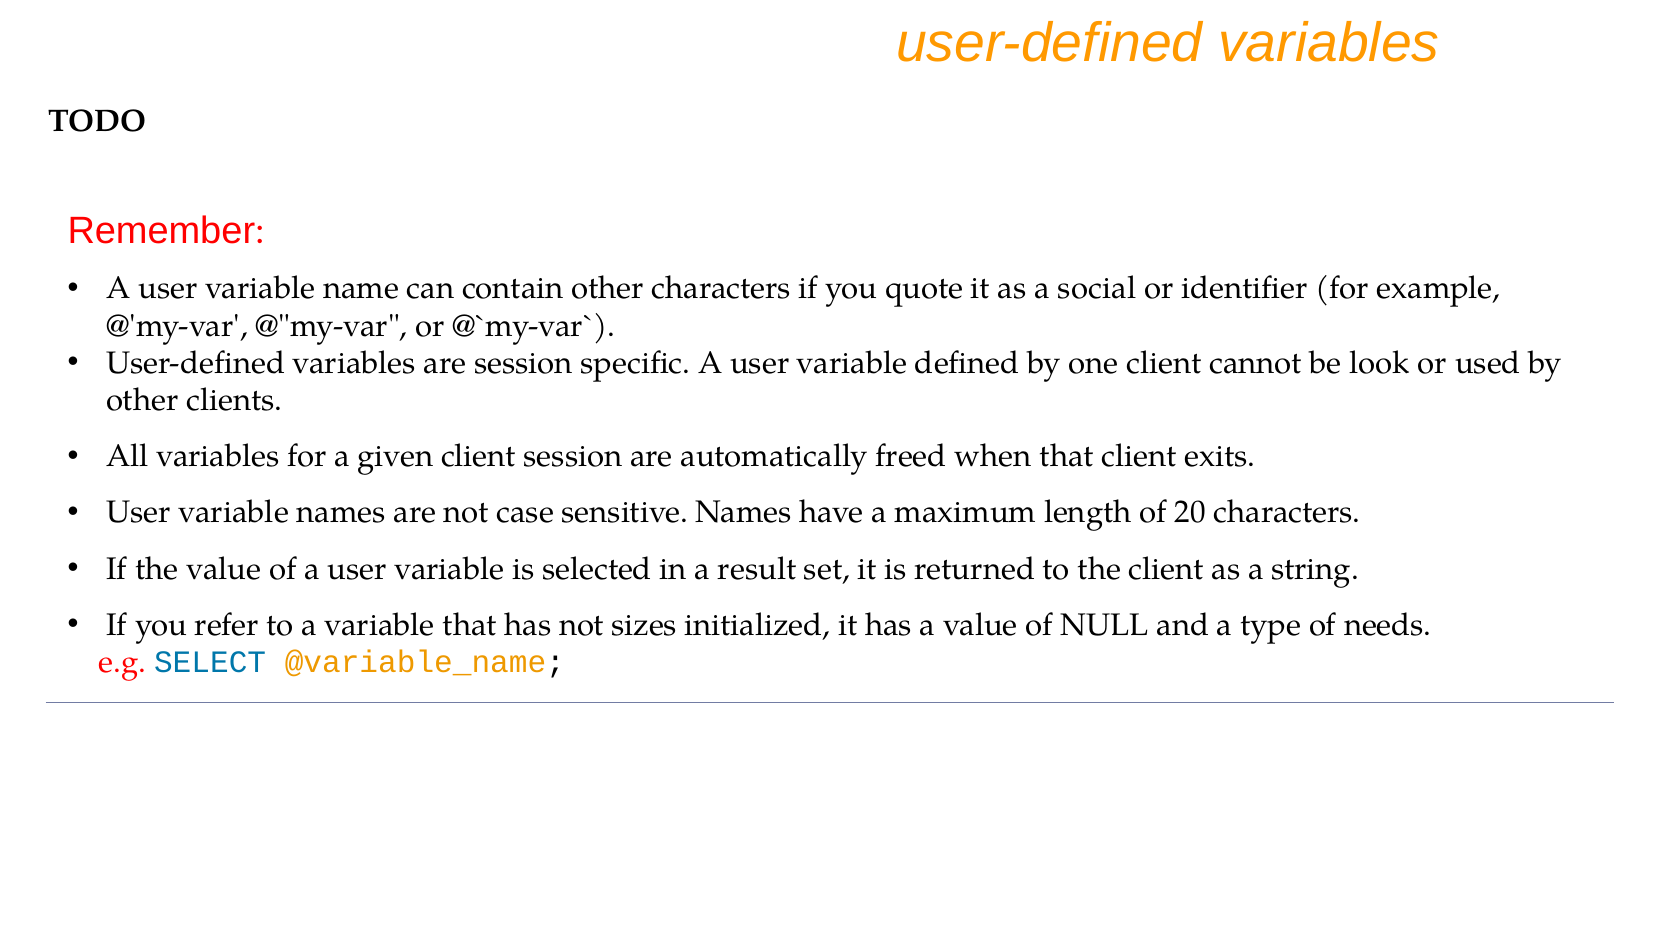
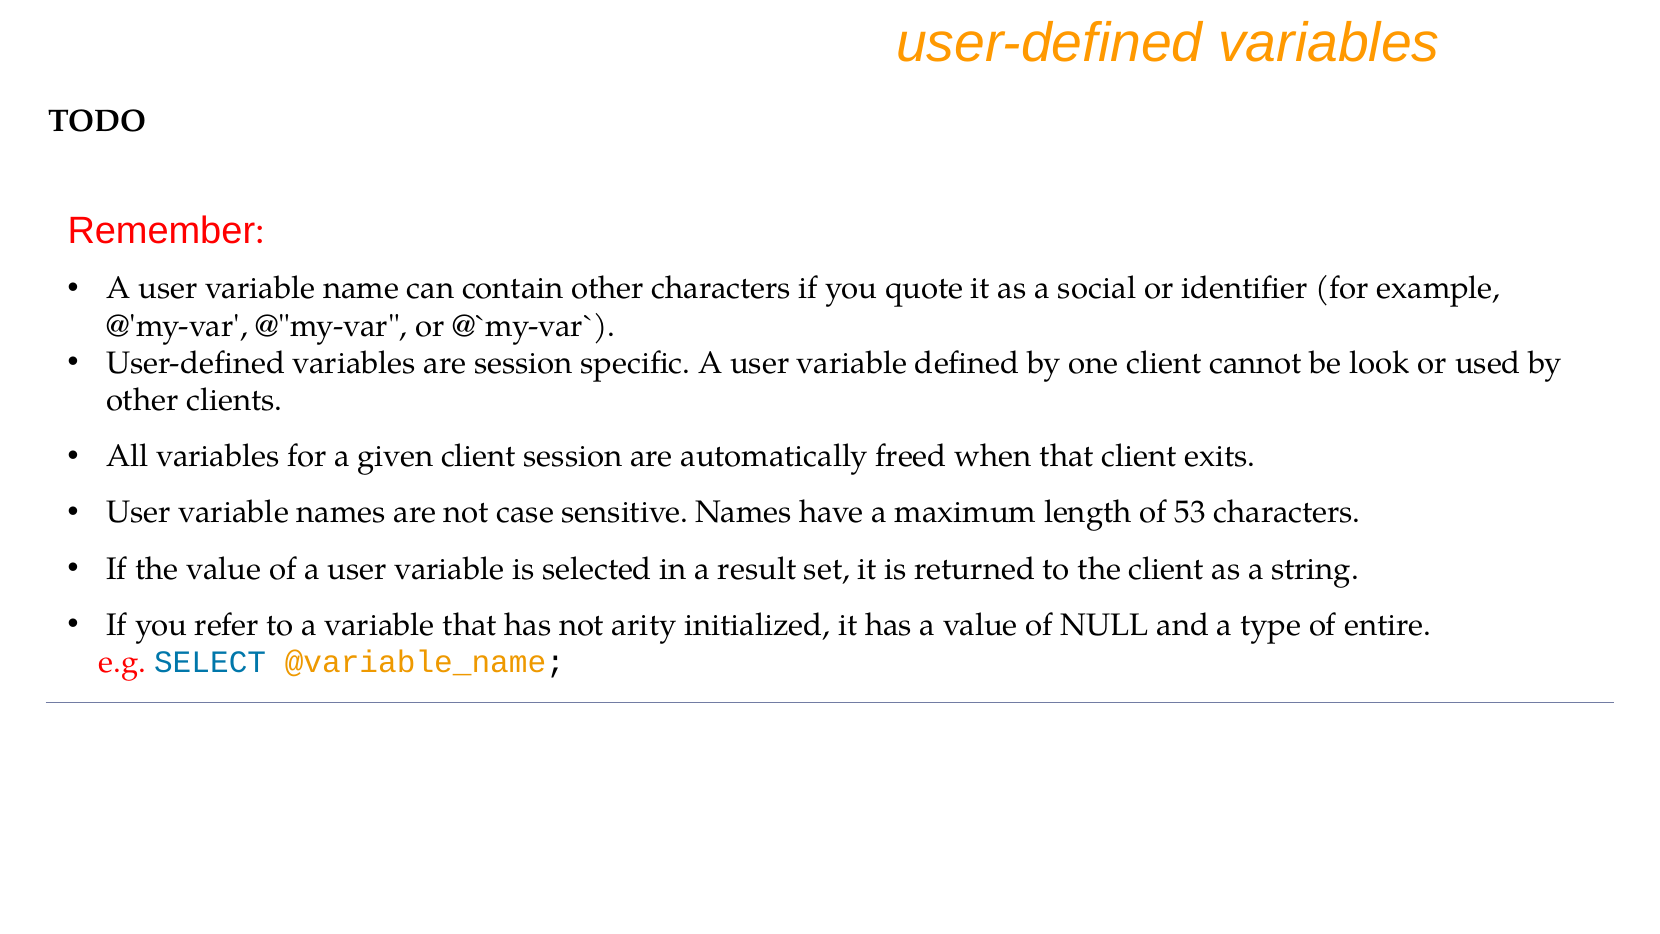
20: 20 -> 53
sizes: sizes -> arity
needs: needs -> entire
